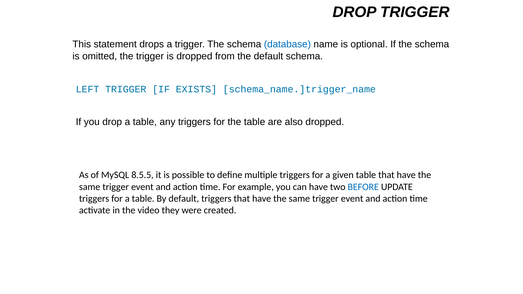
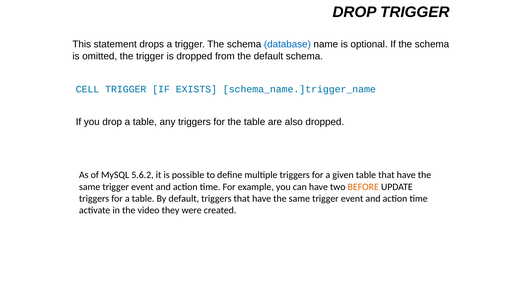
LEFT: LEFT -> CELL
8.5.5: 8.5.5 -> 5.6.2
BEFORE colour: blue -> orange
